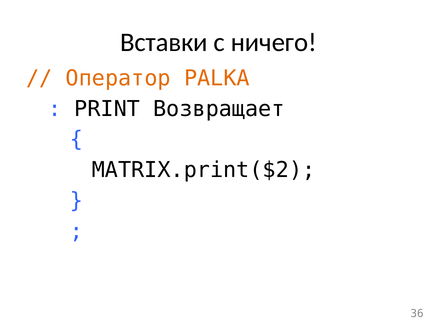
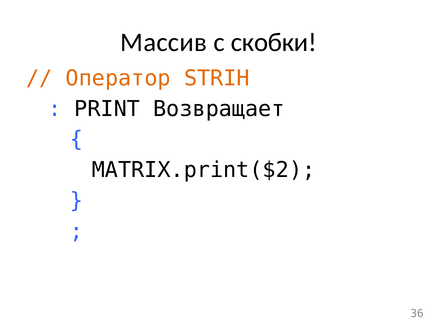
Вставки: Вставки -> Массив
ничего: ничего -> скобки
PALKA: PALKA -> STRIH
